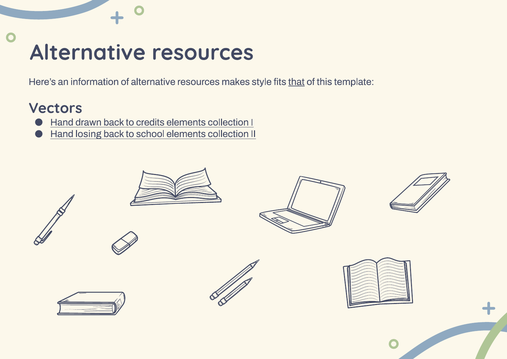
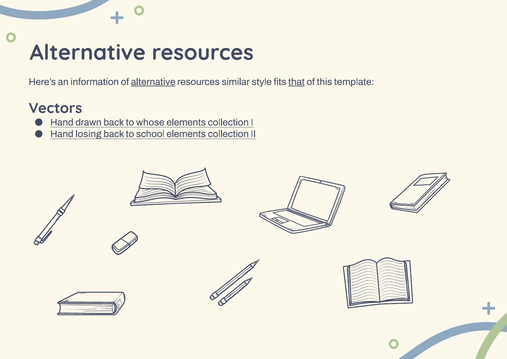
alternative at (153, 82) underline: none -> present
makes: makes -> similar
credits: credits -> whose
